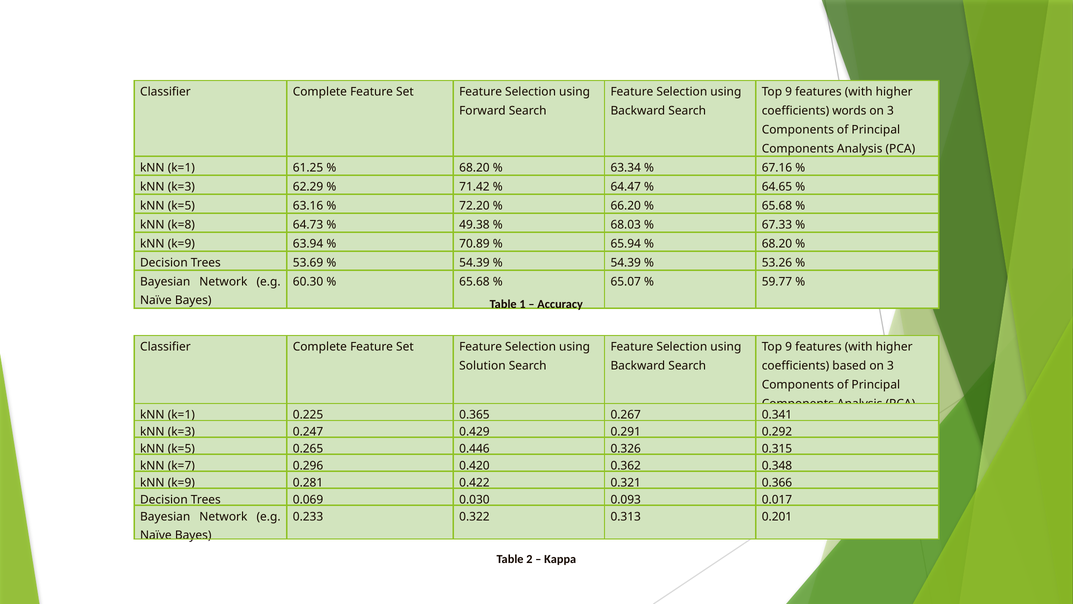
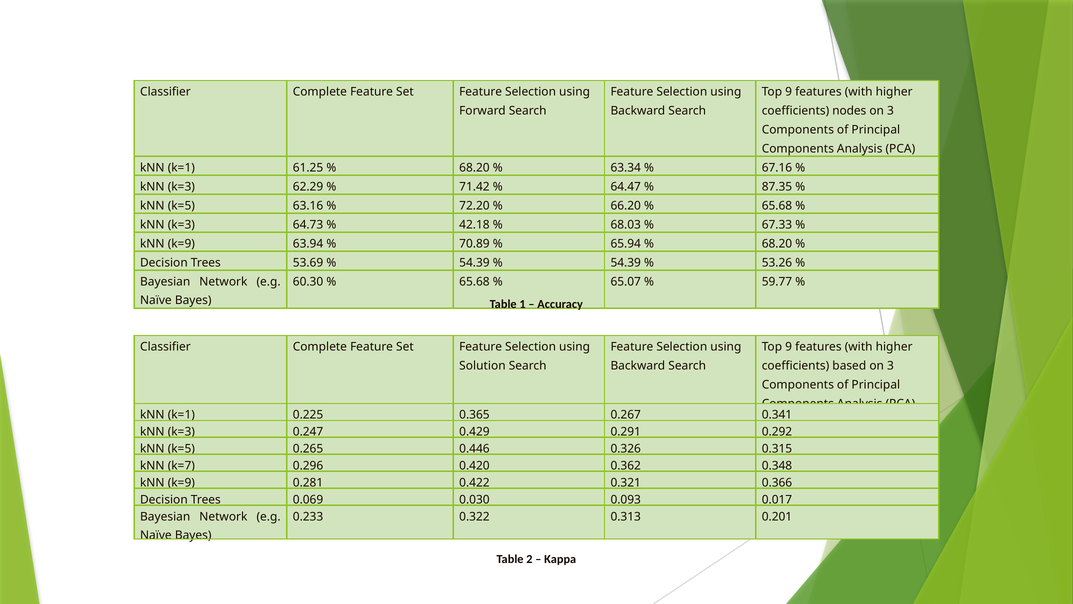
words: words -> nodes
64.65: 64.65 -> 87.35
k=8 at (181, 225): k=8 -> k=3
49.38: 49.38 -> 42.18
